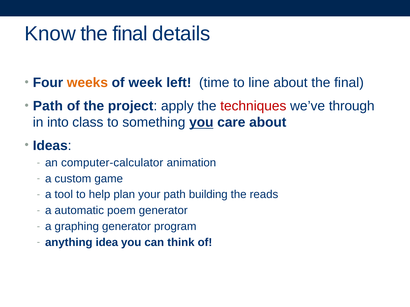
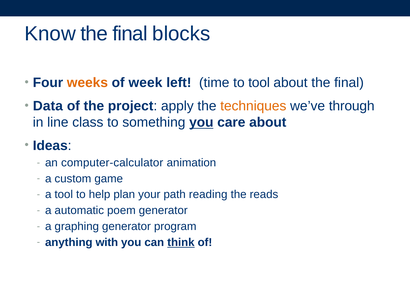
details: details -> blocks
to line: line -> tool
Path at (48, 106): Path -> Data
techniques colour: red -> orange
into: into -> line
building: building -> reading
idea: idea -> with
think underline: none -> present
